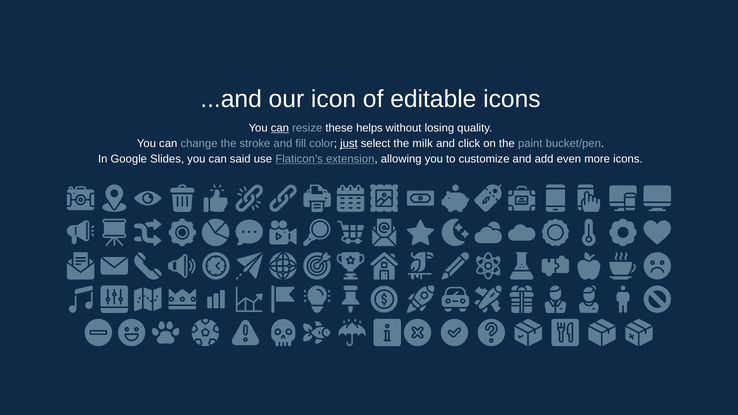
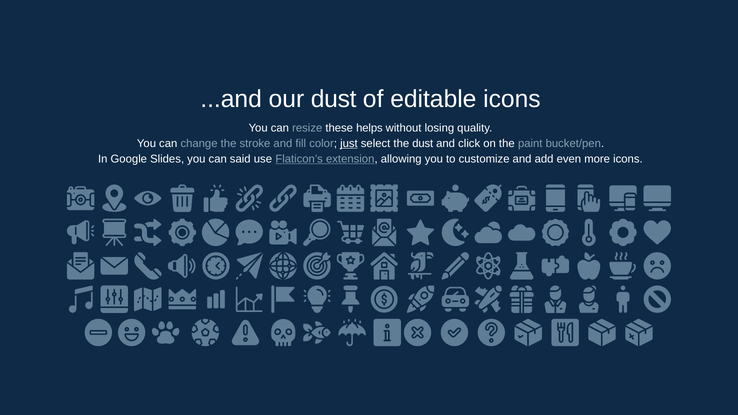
our icon: icon -> dust
can at (280, 128) underline: present -> none
the milk: milk -> dust
